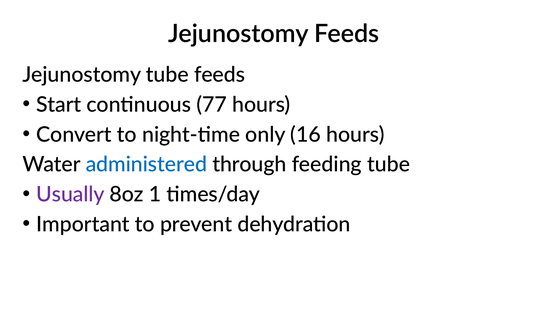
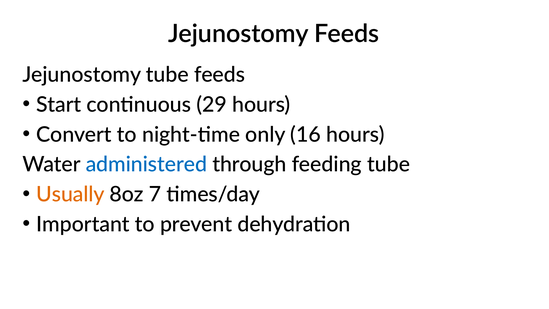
77: 77 -> 29
Usually colour: purple -> orange
1: 1 -> 7
